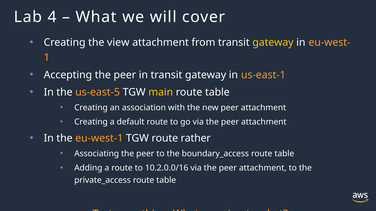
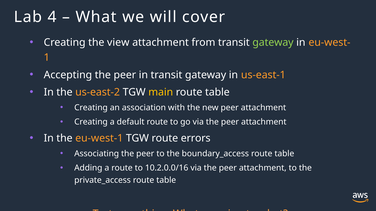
gateway at (273, 43) colour: yellow -> light green
us-east-5: us-east-5 -> us-east-2
rather: rather -> errors
